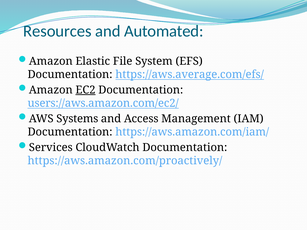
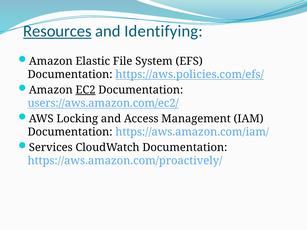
Resources underline: none -> present
Automated: Automated -> Identifying
https://aws.average.com/efs/: https://aws.average.com/efs/ -> https://aws.policies.com/efs/
Systems: Systems -> Locking
